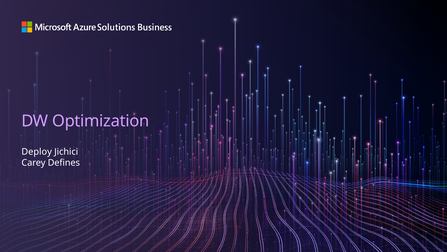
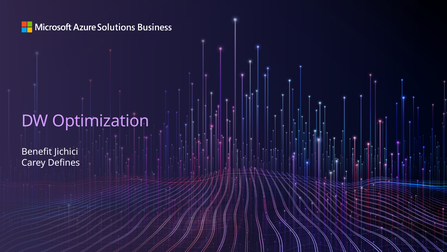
Deploy: Deploy -> Benefit
